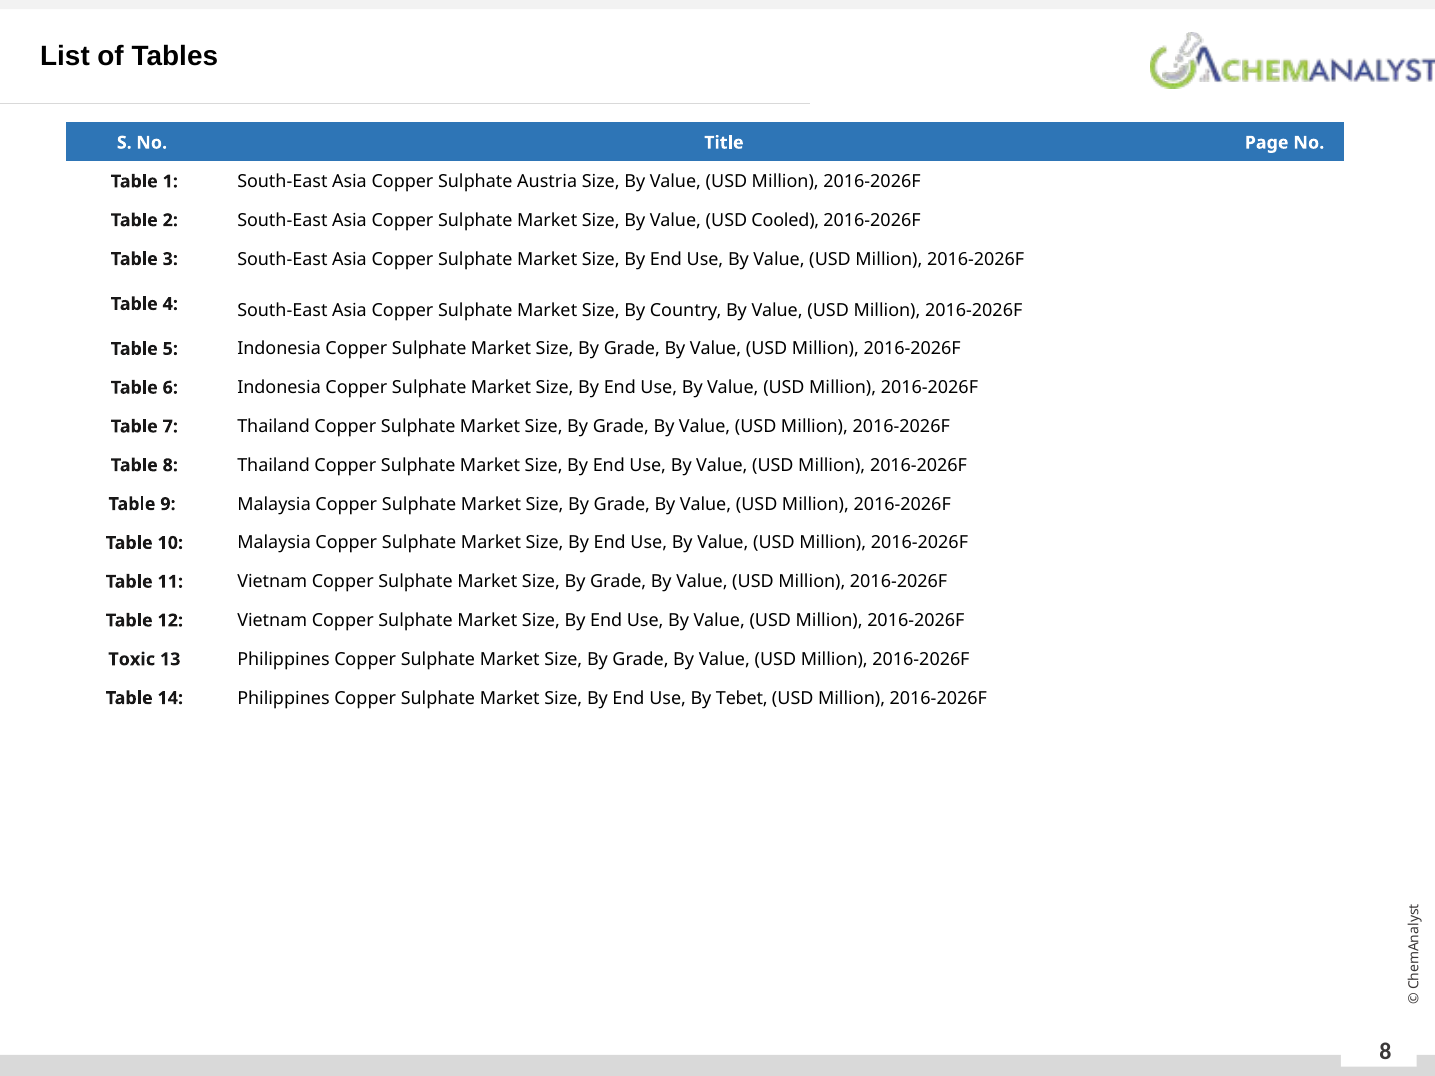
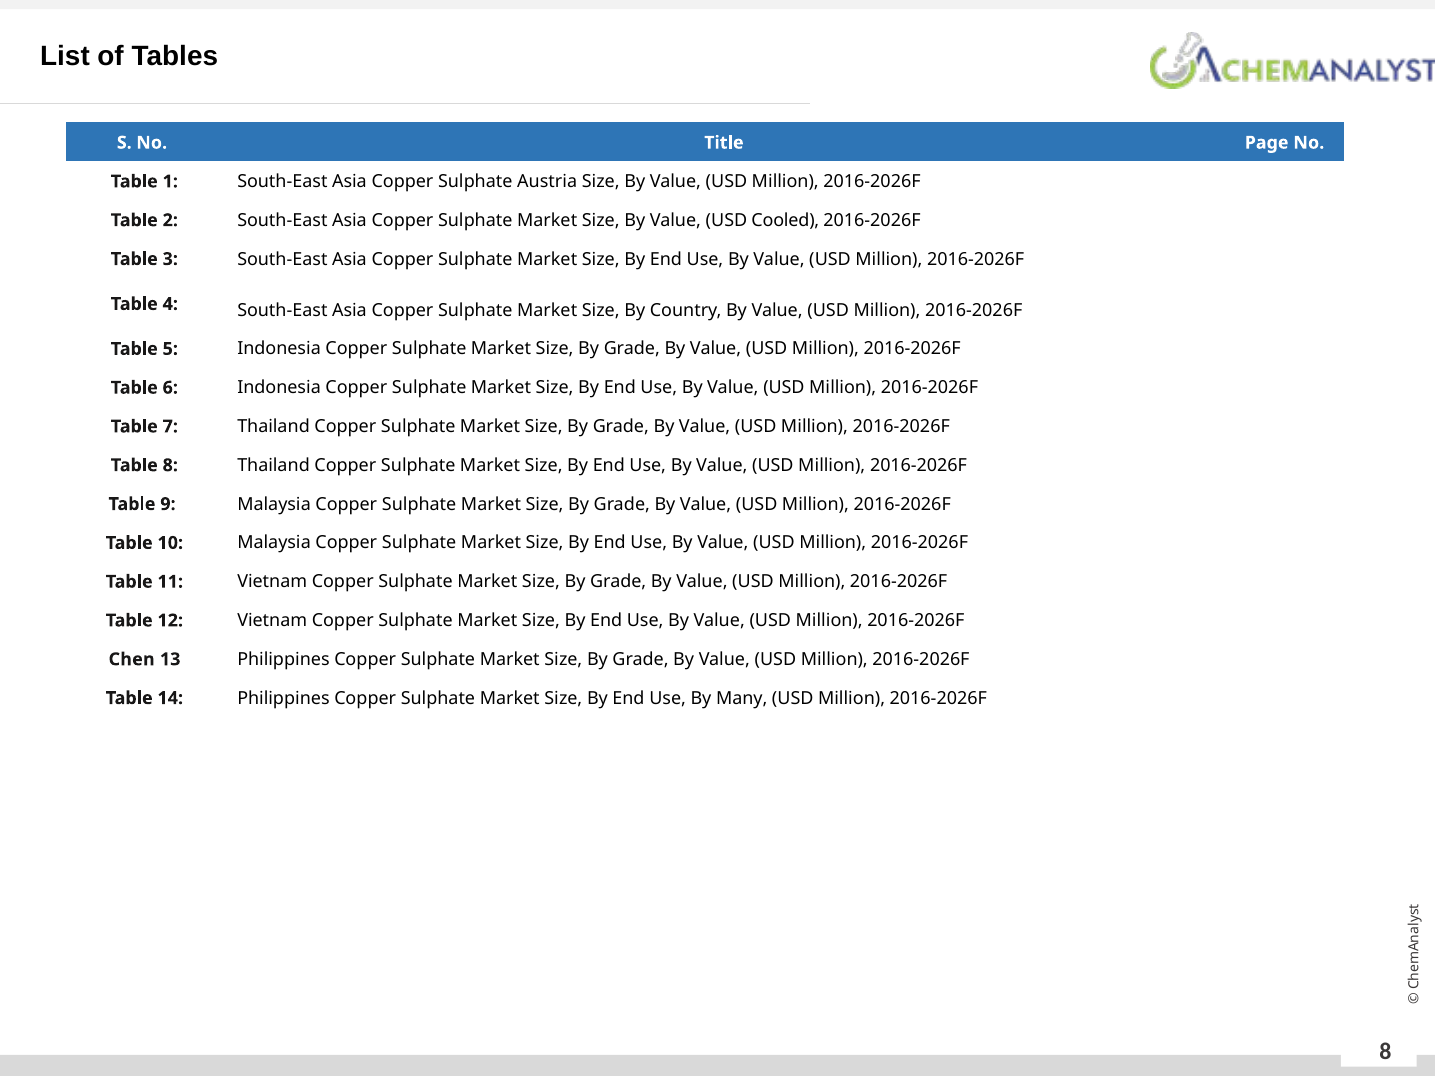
Toxic: Toxic -> Chen
Tebet: Tebet -> Many
